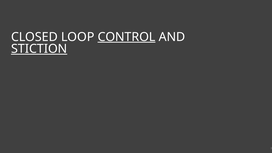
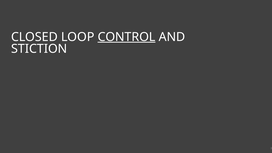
STICTION underline: present -> none
